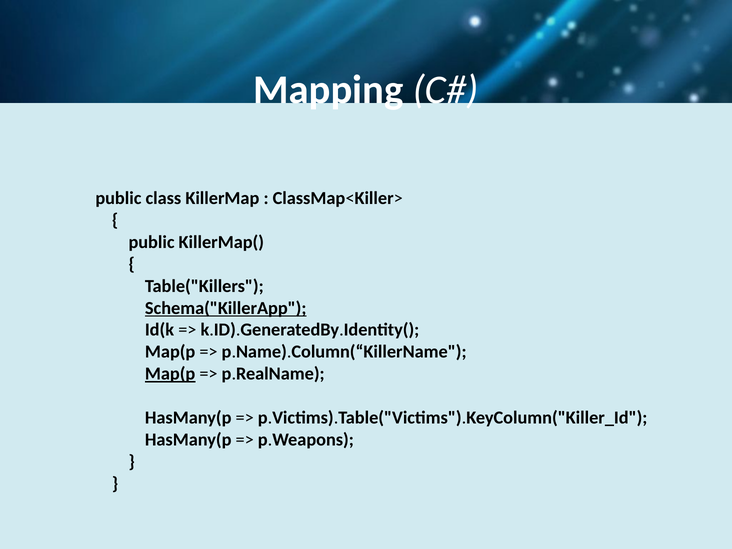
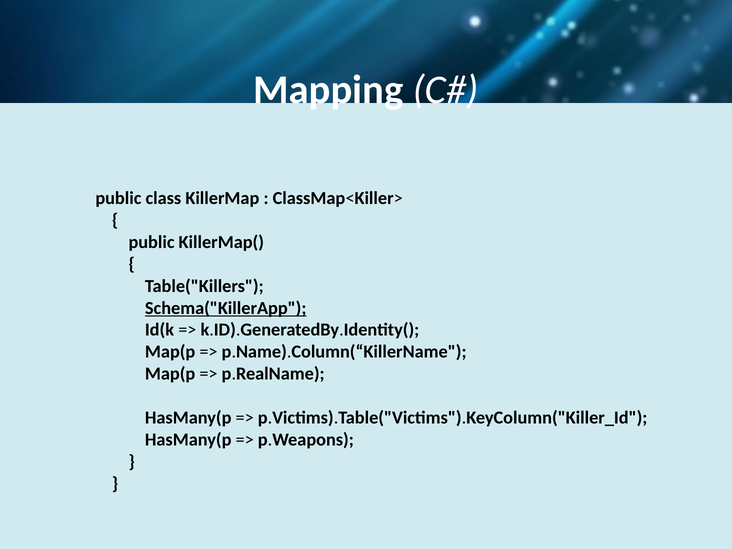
Map(p at (170, 374) underline: present -> none
